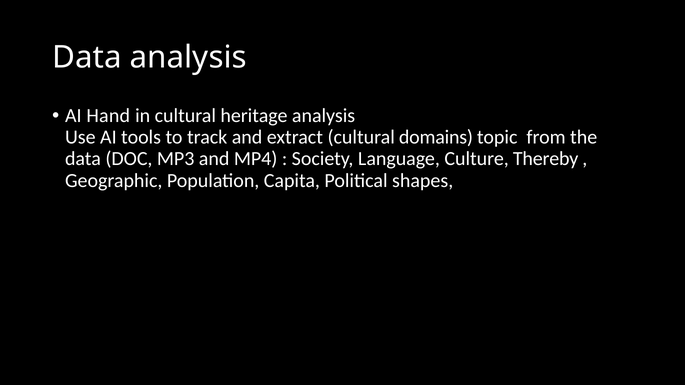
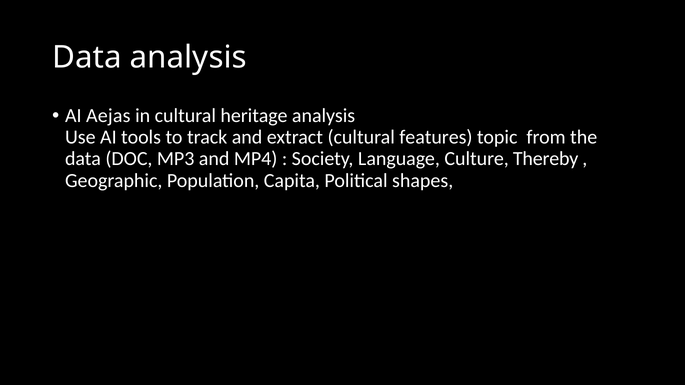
Hand: Hand -> Aejas
domains: domains -> features
